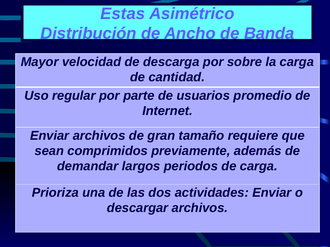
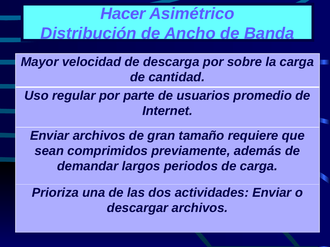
Estas: Estas -> Hacer
